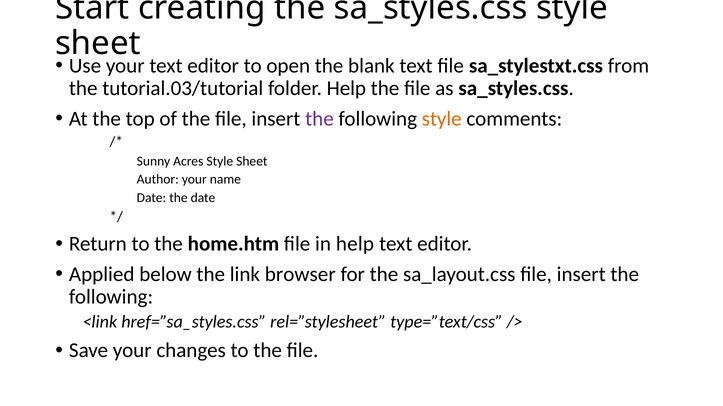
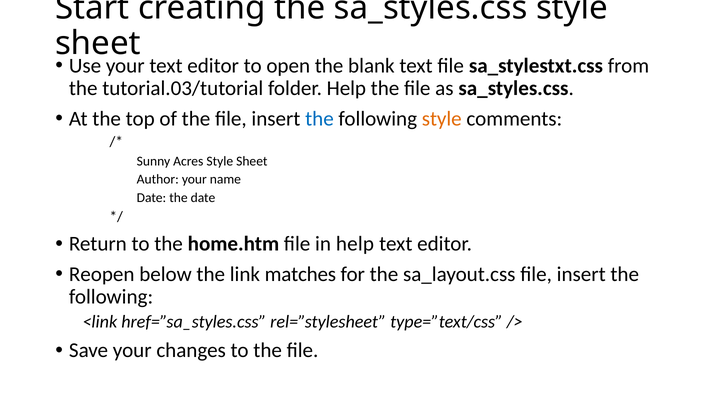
the at (319, 119) colour: purple -> blue
Applied: Applied -> Reopen
browser: browser -> matches
